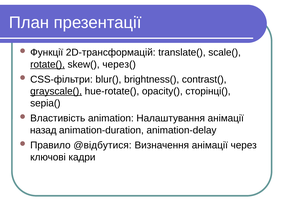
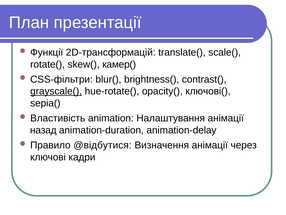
rotate( underline: present -> none
через(: через( -> камер(
сторінці(: сторінці( -> ключові(
